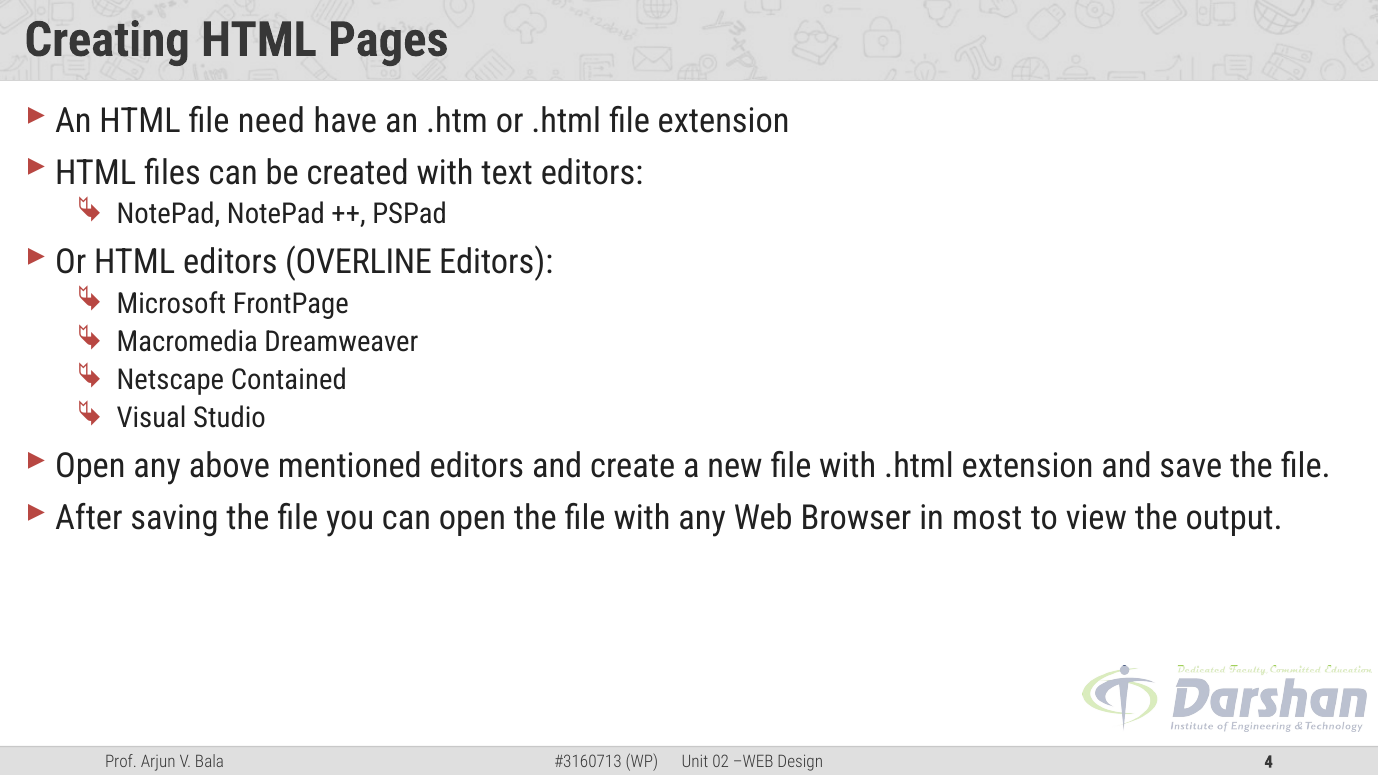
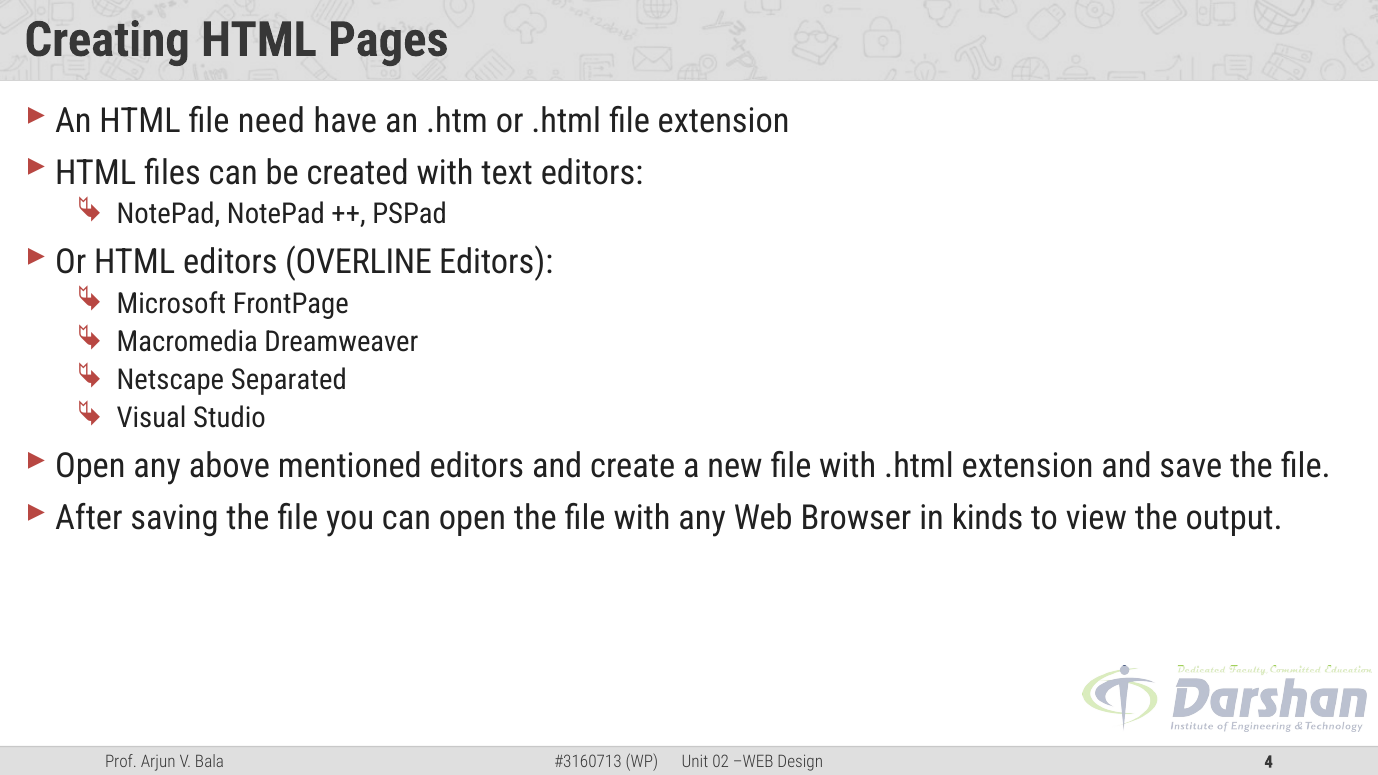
Contained: Contained -> Separated
most: most -> kinds
